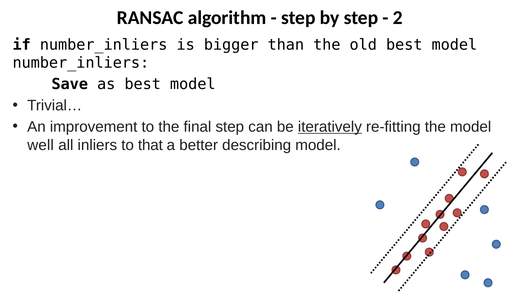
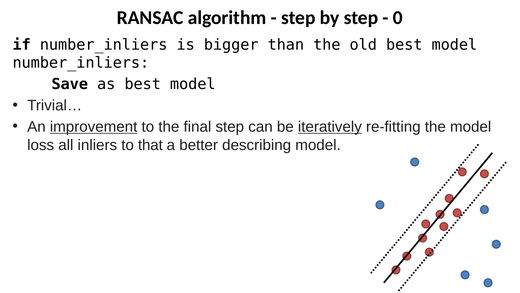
2: 2 -> 0
improvement underline: none -> present
well: well -> loss
